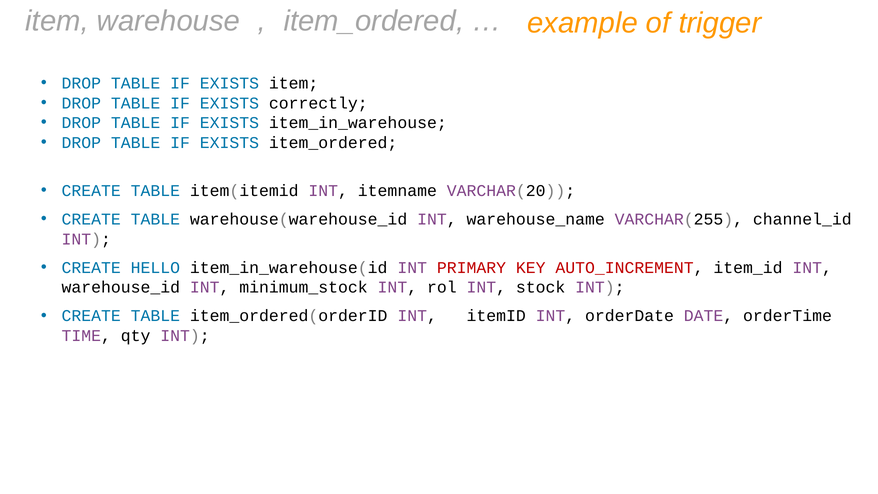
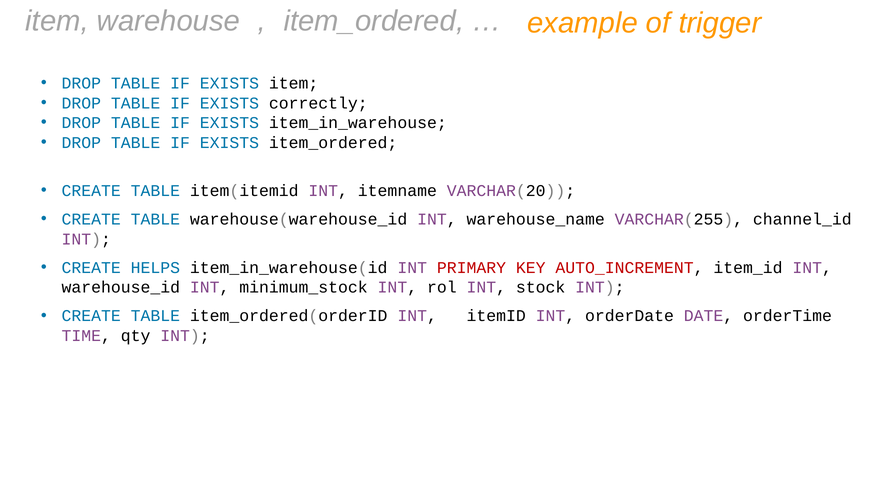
HELLO: HELLO -> HELPS
